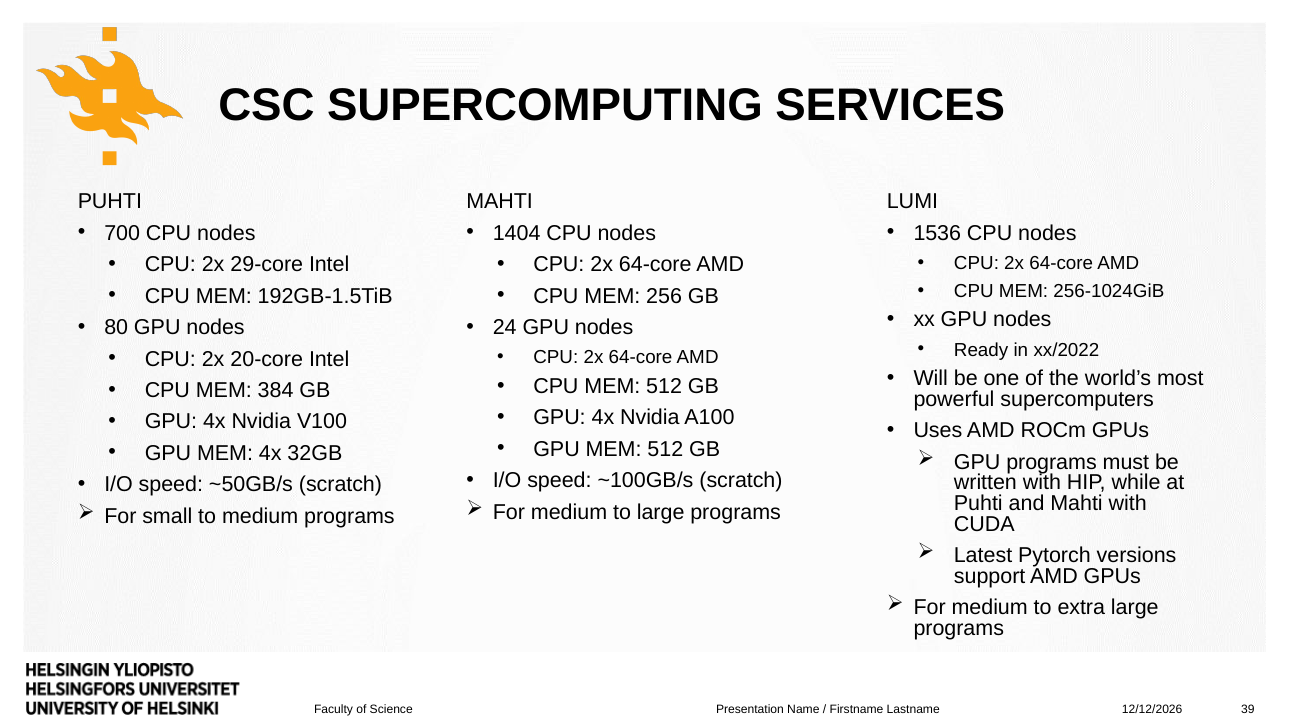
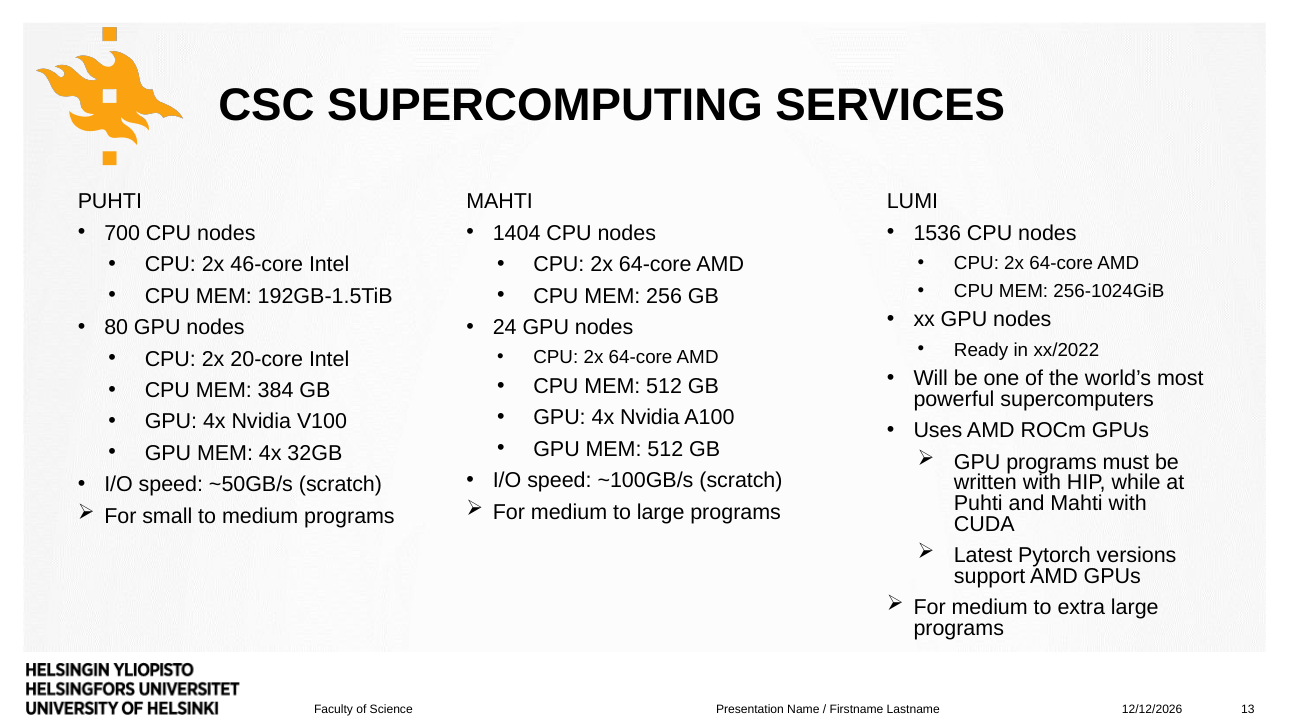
29-core: 29-core -> 46-core
39: 39 -> 13
